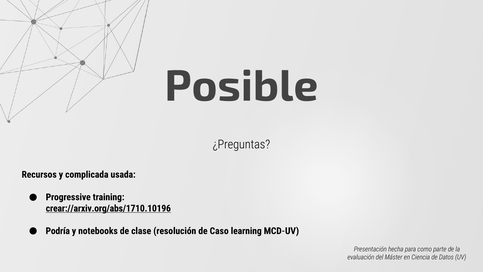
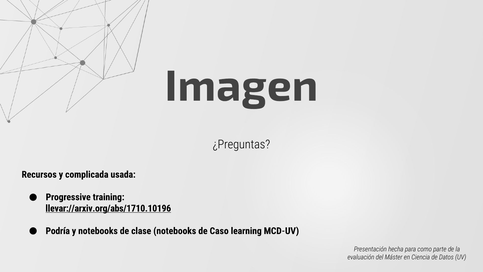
Posible: Posible -> Imagen
crear://arxiv.org/abs/1710.10196: crear://arxiv.org/abs/1710.10196 -> llevar://arxiv.org/abs/1710.10196
clase resolución: resolución -> notebooks
